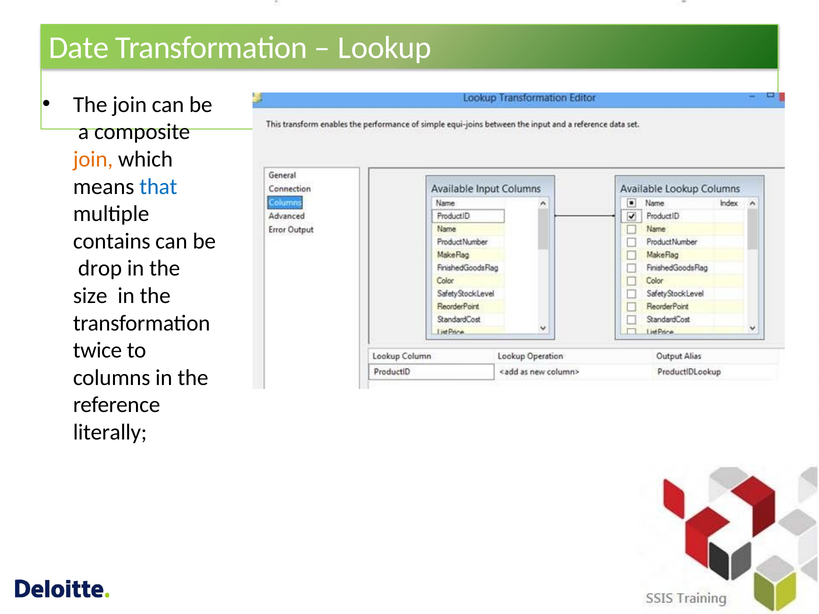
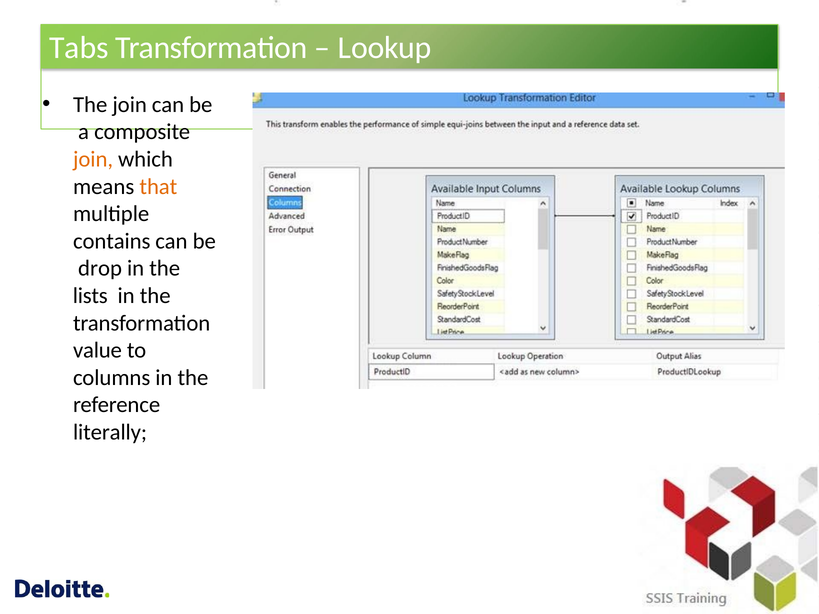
Date: Date -> Tabs
that colour: blue -> orange
size: size -> lists
twice: twice -> value
